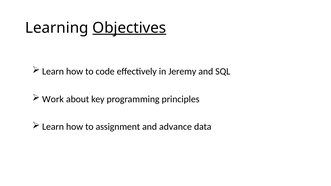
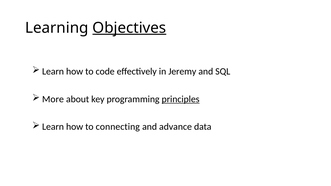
Work: Work -> More
principles underline: none -> present
assignment: assignment -> connecting
